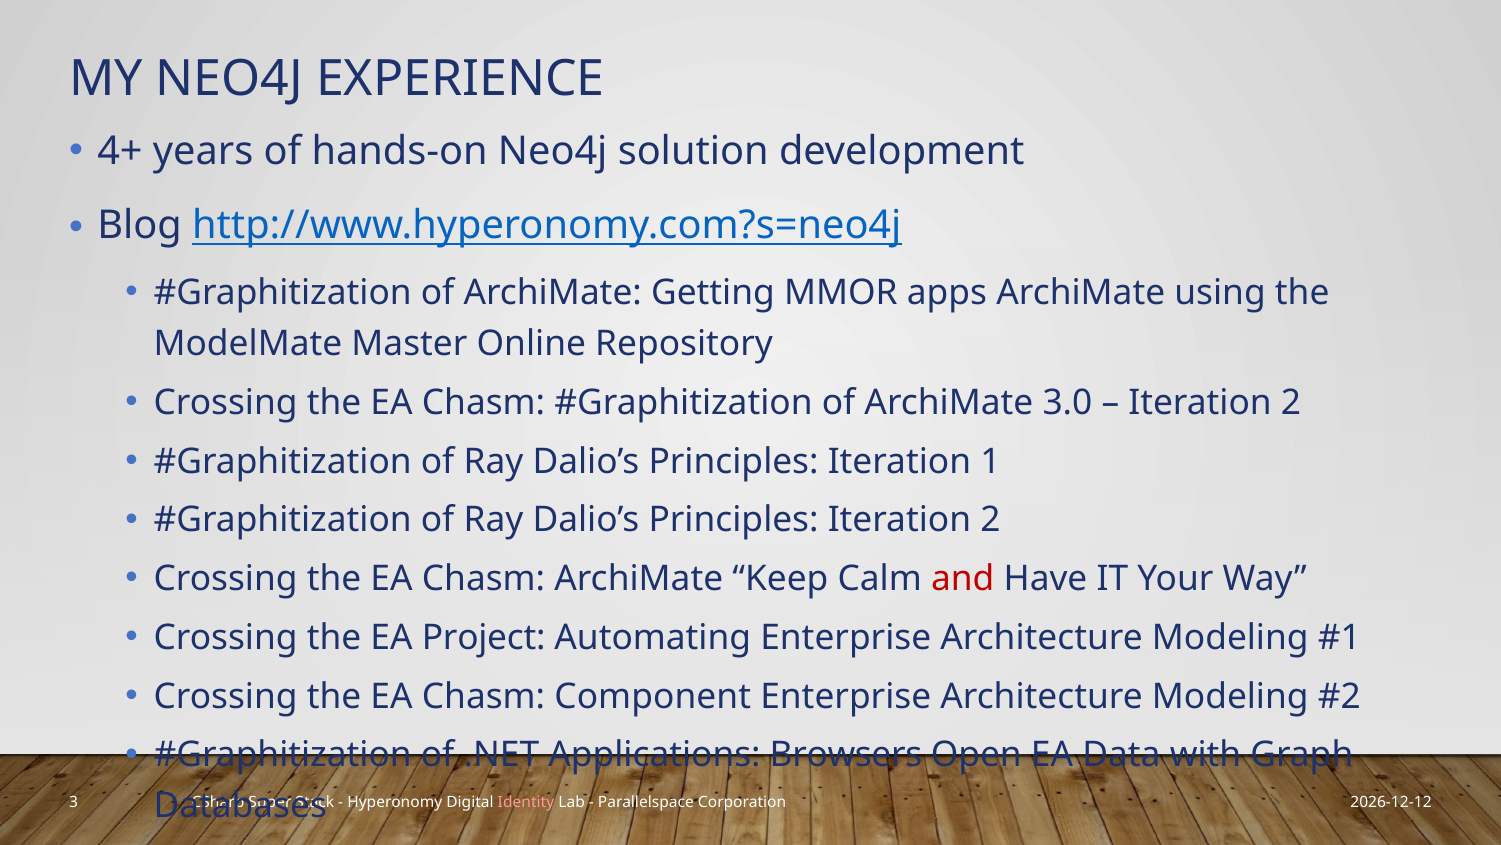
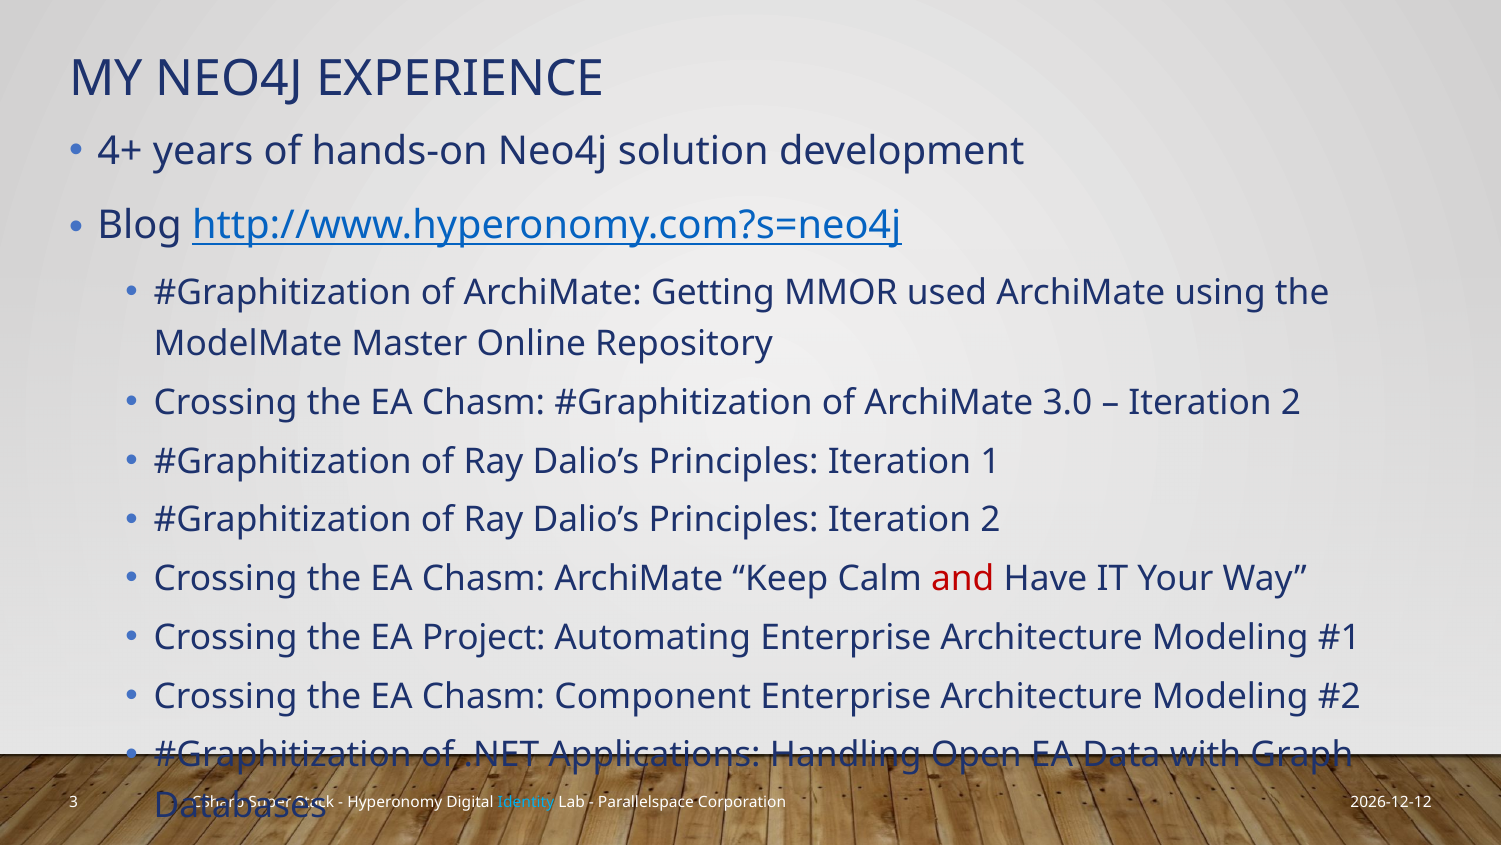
apps: apps -> used
Browsers: Browsers -> Handling
Identity colour: pink -> light blue
